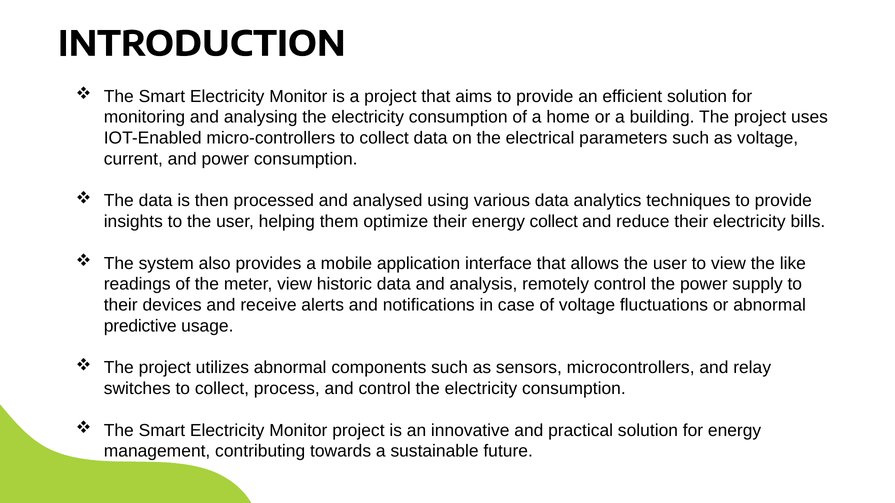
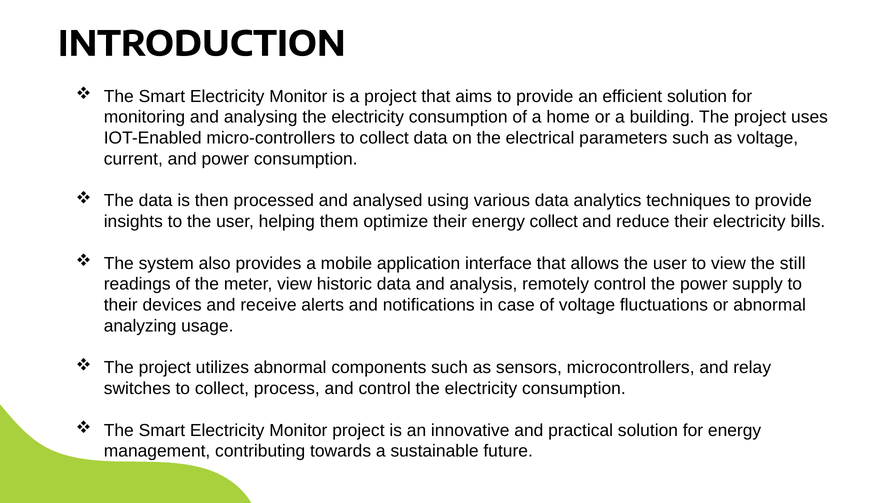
like: like -> still
predictive: predictive -> analyzing
